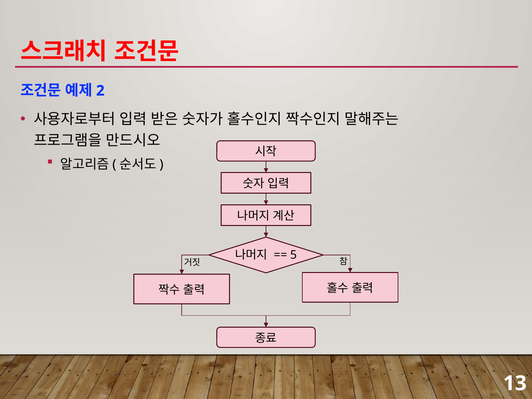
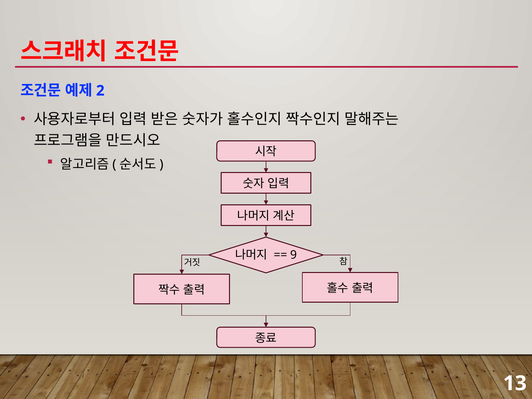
5: 5 -> 9
